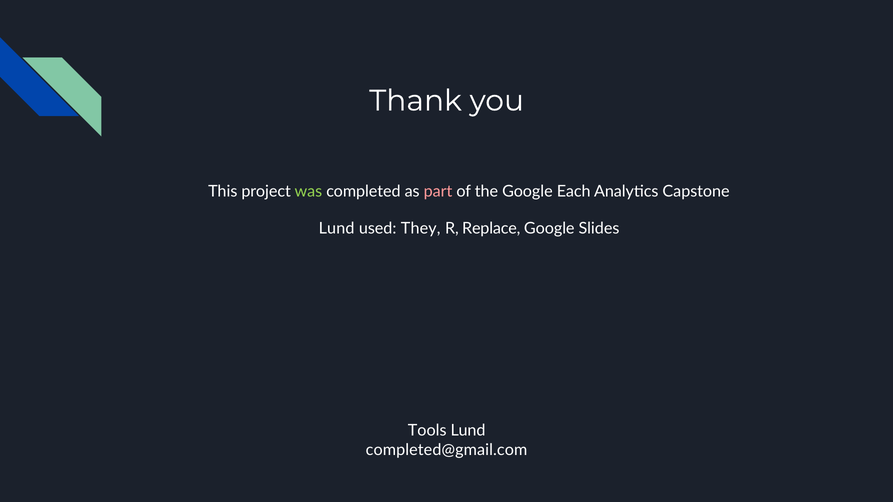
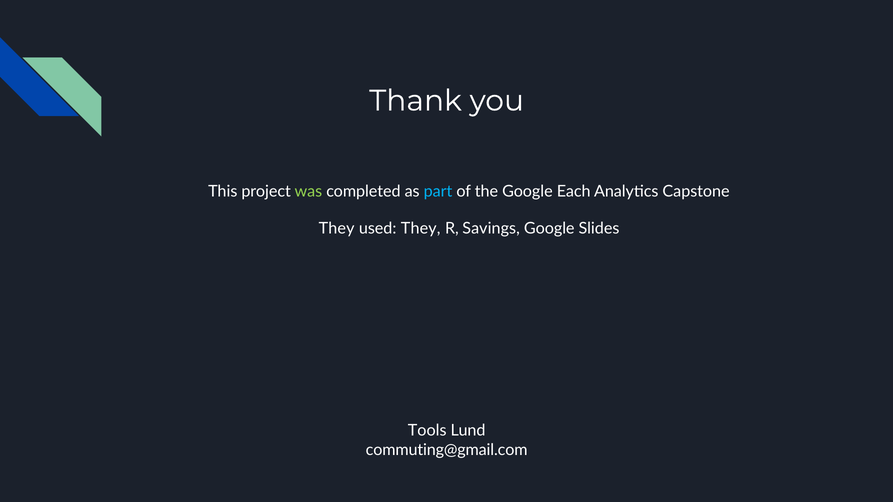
part colour: pink -> light blue
Lund at (337, 229): Lund -> They
Replace: Replace -> Savings
completed@gmail.com: completed@gmail.com -> commuting@gmail.com
